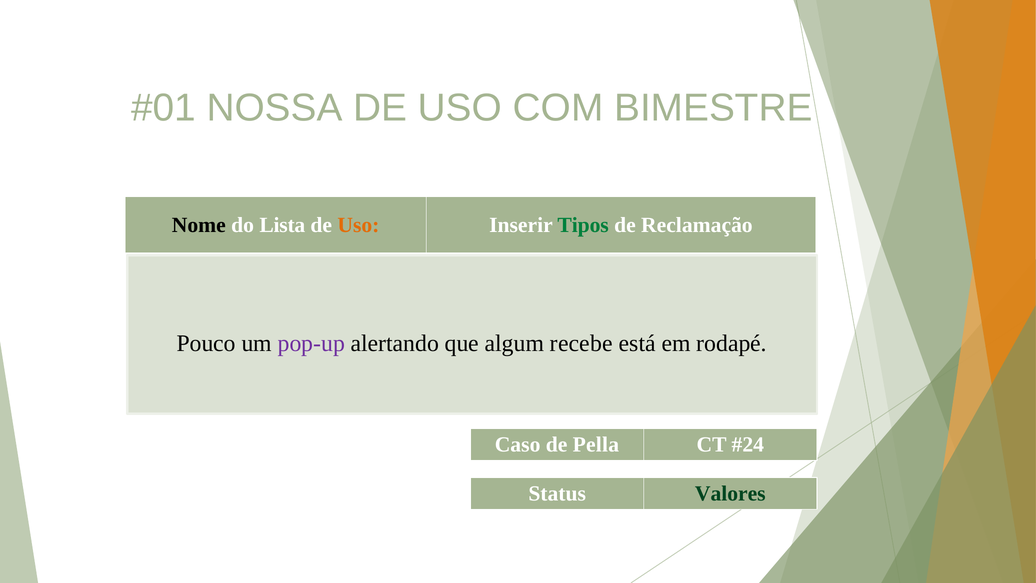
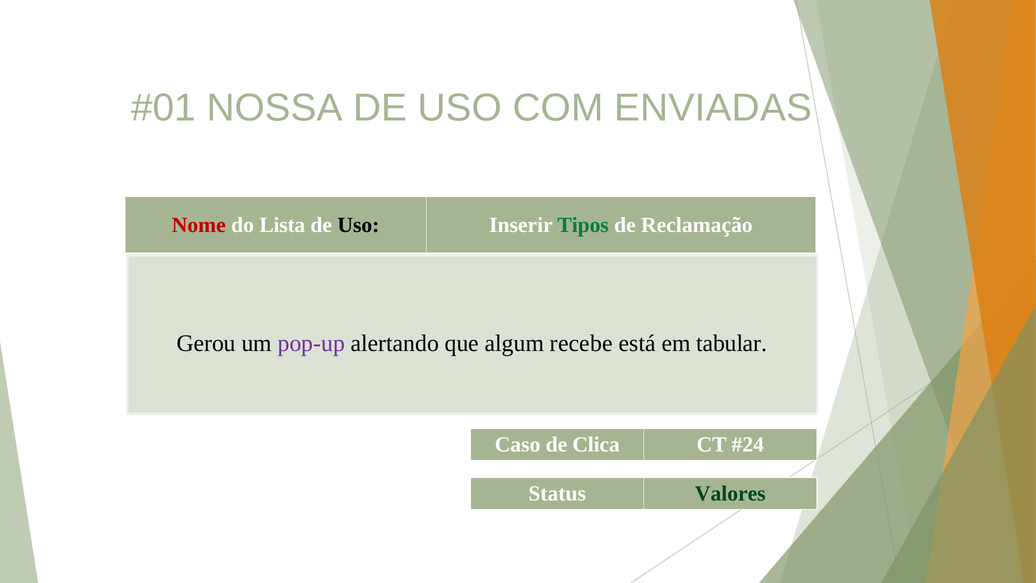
BIMESTRE: BIMESTRE -> ENVIADAS
Nome colour: black -> red
Uso at (358, 225) colour: orange -> black
Pouco: Pouco -> Gerou
rodapé: rodapé -> tabular
Pella: Pella -> Clica
